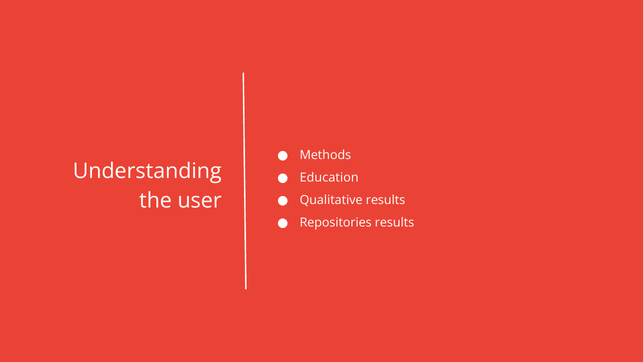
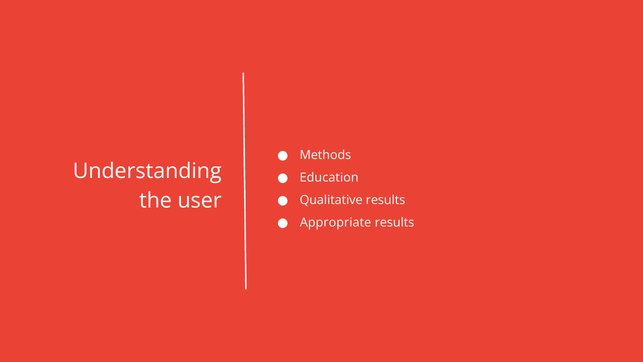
Repositories: Repositories -> Appropriate
